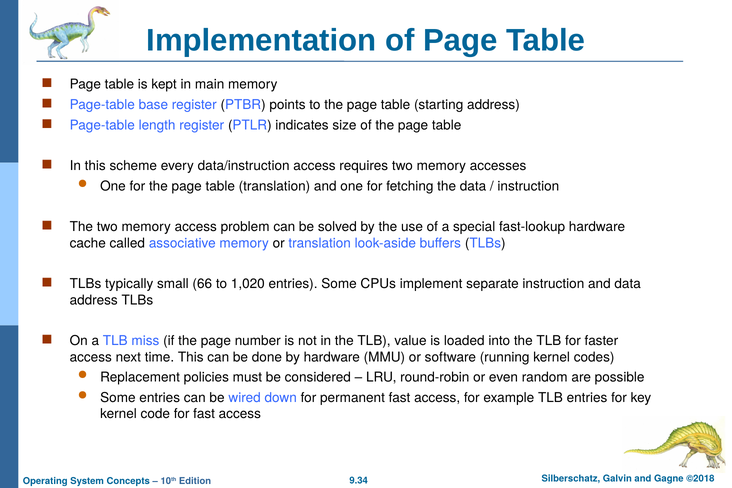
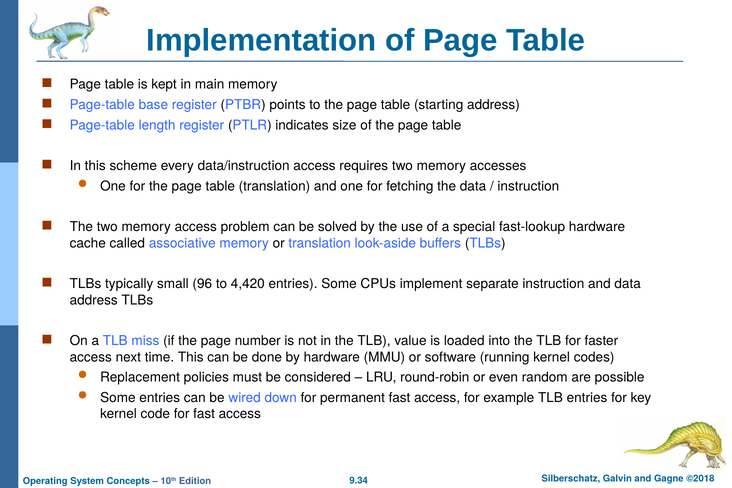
66: 66 -> 96
1,020: 1,020 -> 4,420
